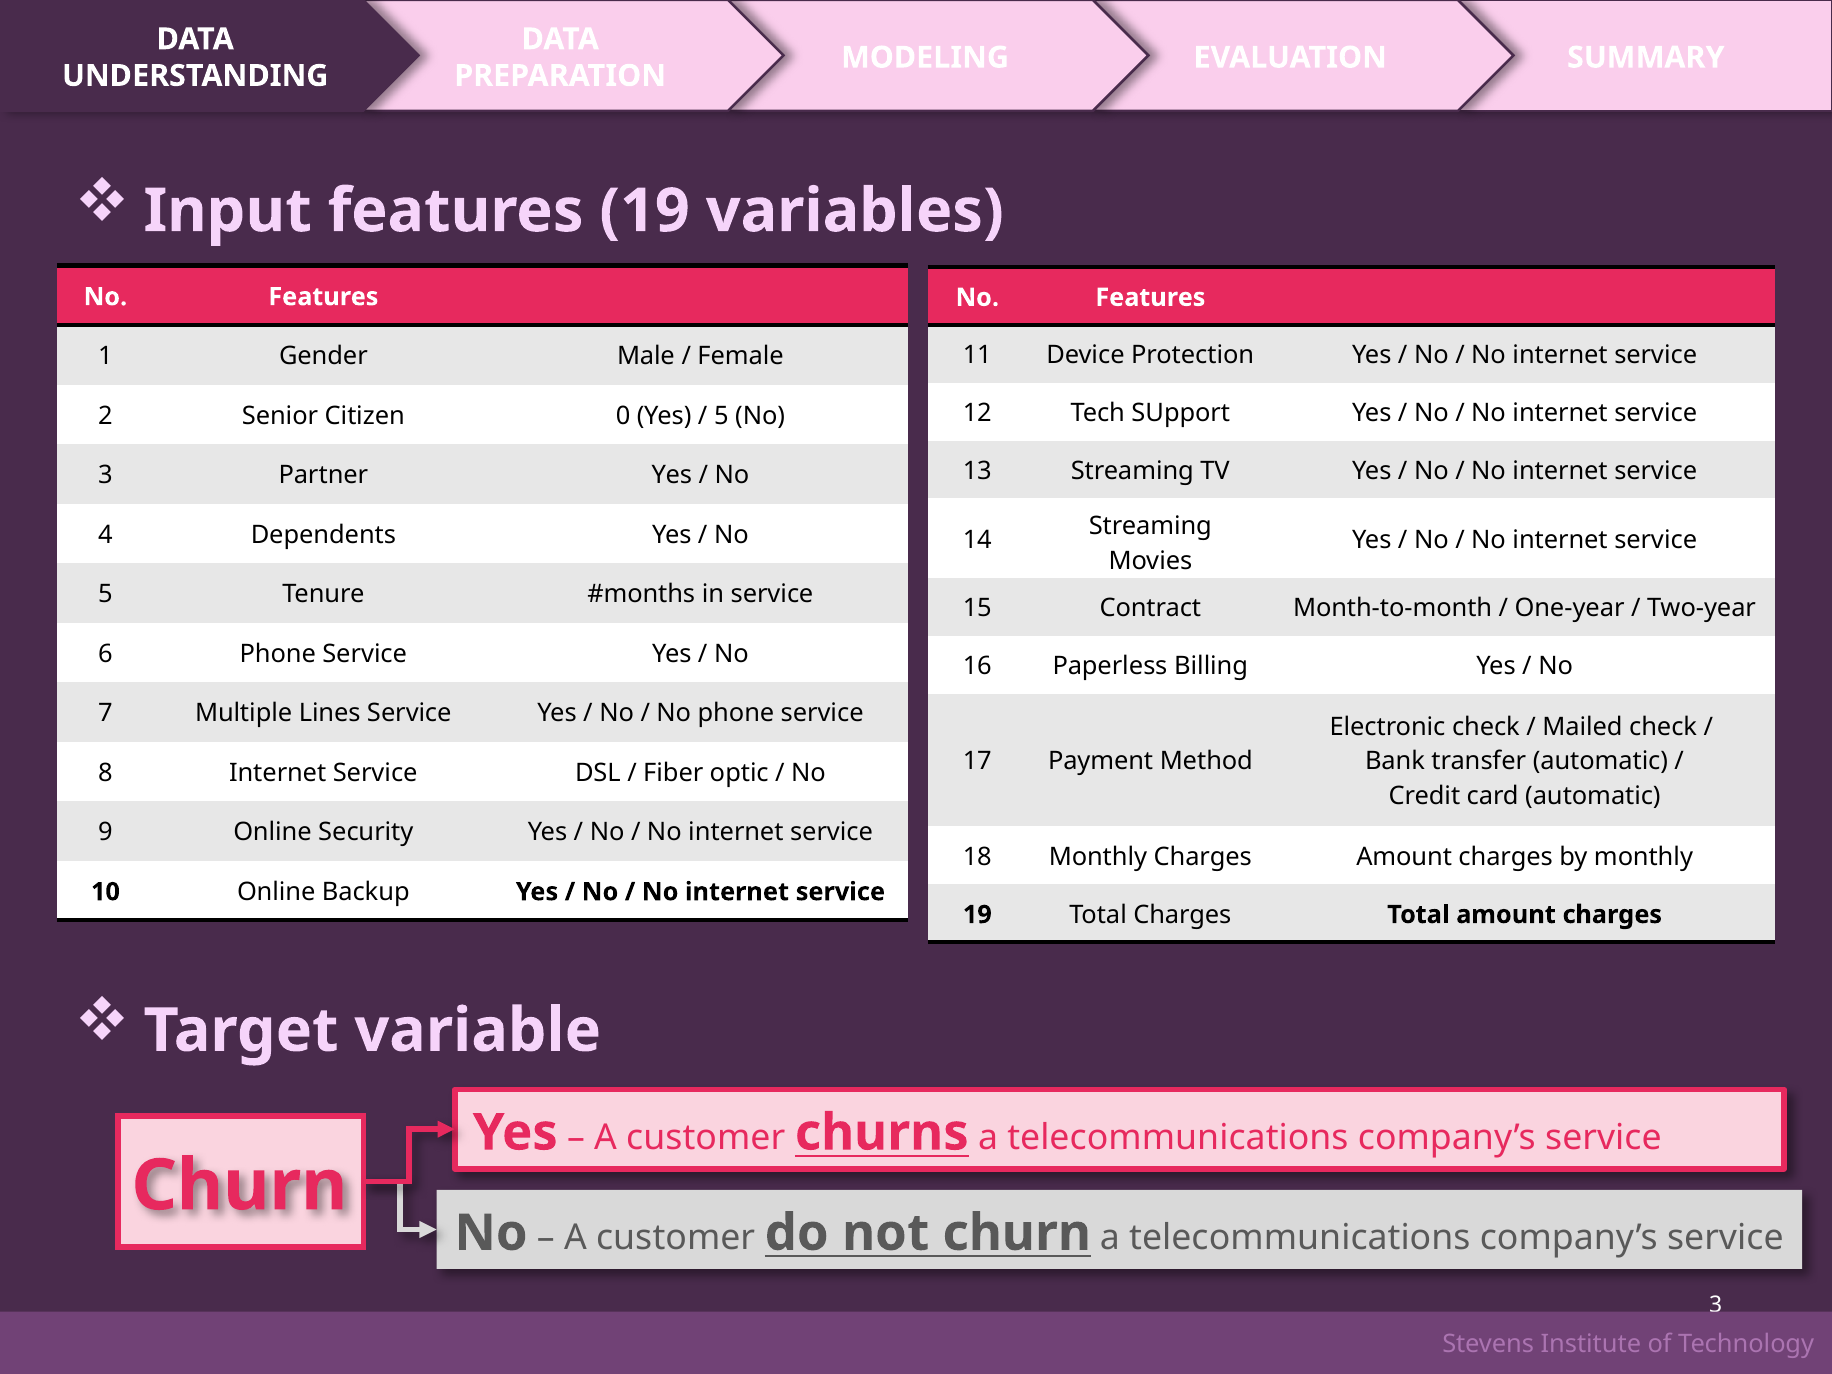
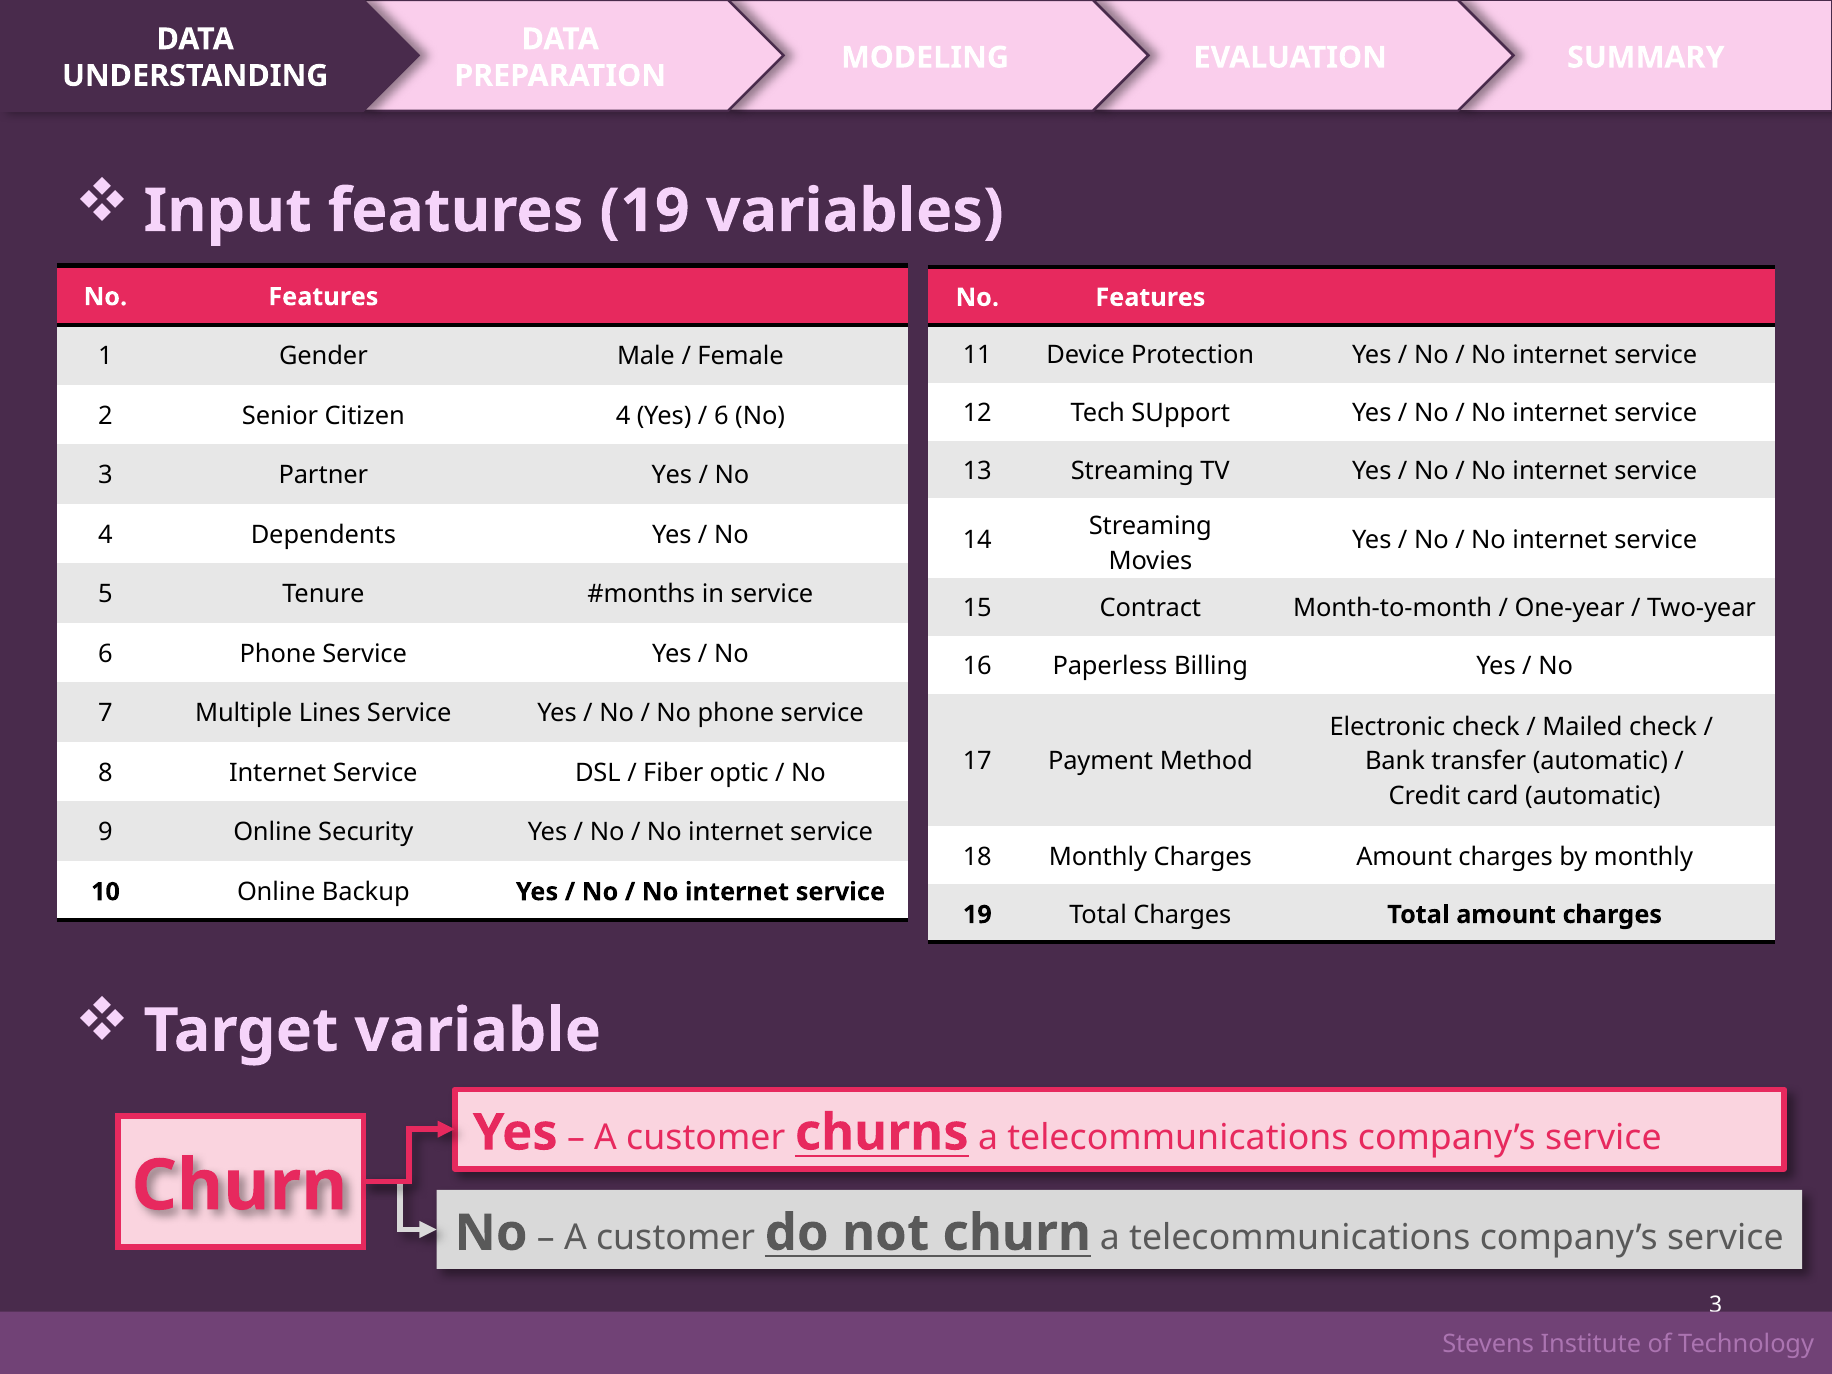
Citizen 0: 0 -> 4
5 at (721, 416): 5 -> 6
